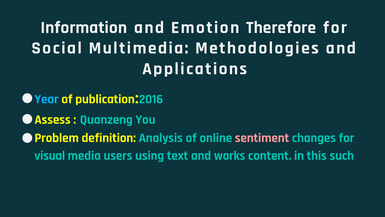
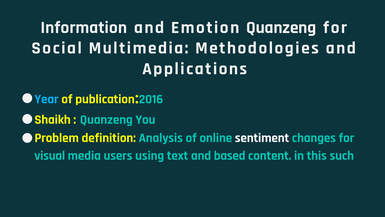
Emotion Therefore: Therefore -> Quanzeng
Assess: Assess -> Shaikh
sentiment colour: pink -> white
works: works -> based
